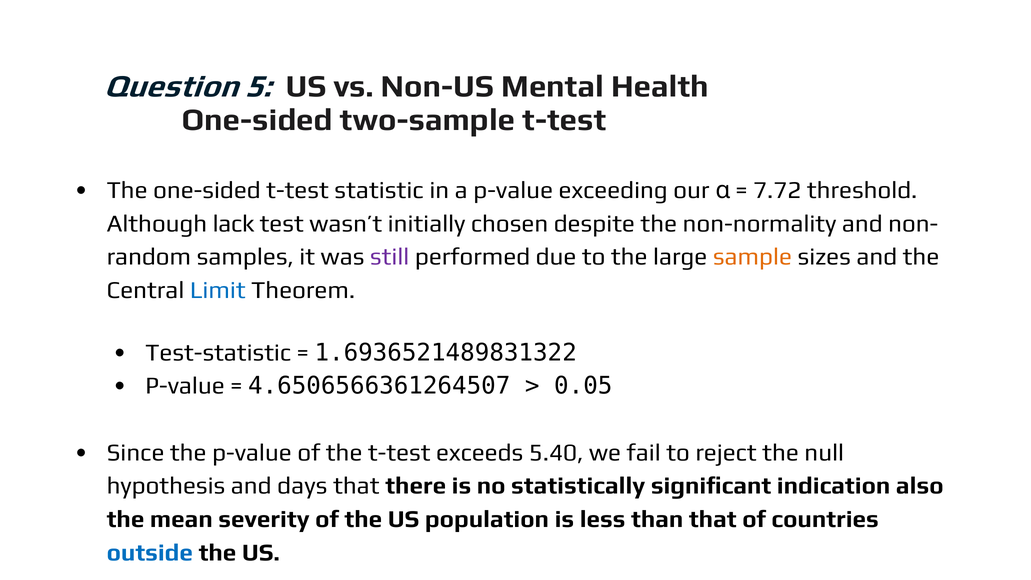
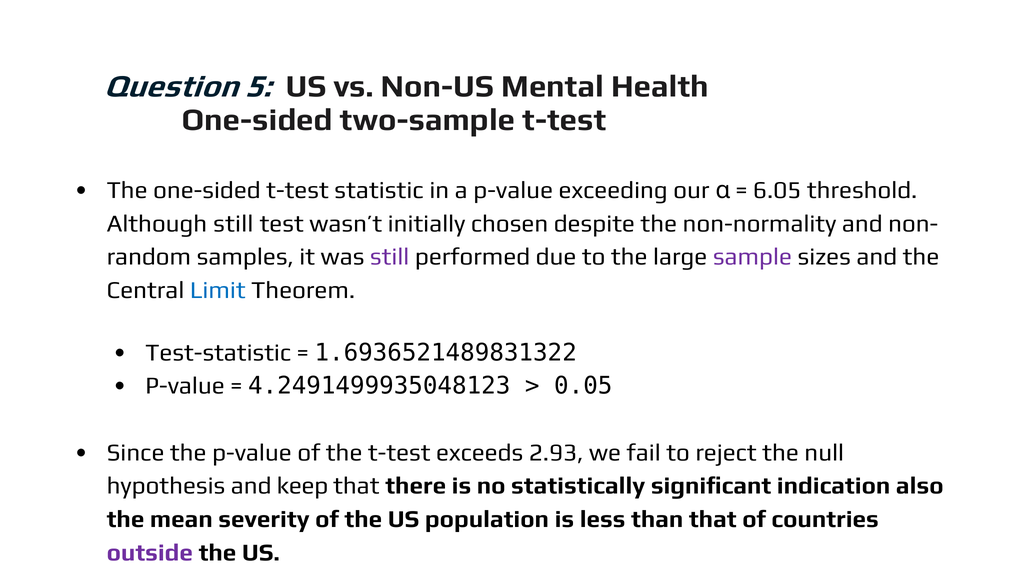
7.72: 7.72 -> 6.05
Although lack: lack -> still
sample colour: orange -> purple
4.6506566361264507: 4.6506566361264507 -> 4.2491499935048123
5.40: 5.40 -> 2.93
days: days -> keep
outside colour: blue -> purple
